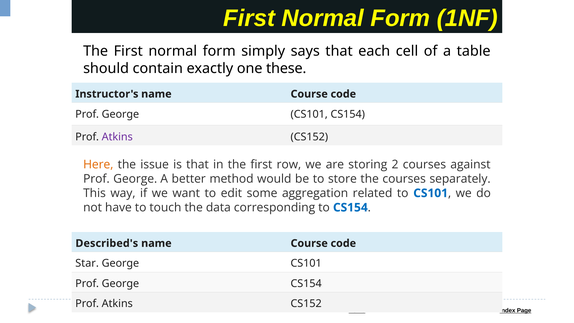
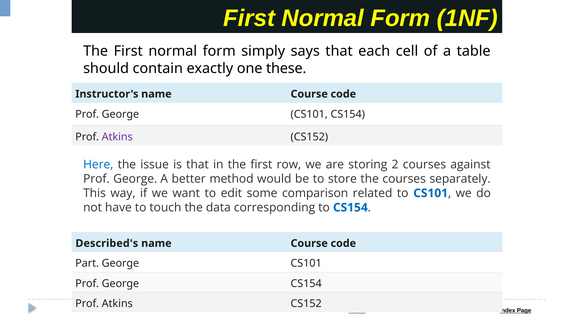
Here colour: orange -> blue
aggregation: aggregation -> comparison
Star: Star -> Part
